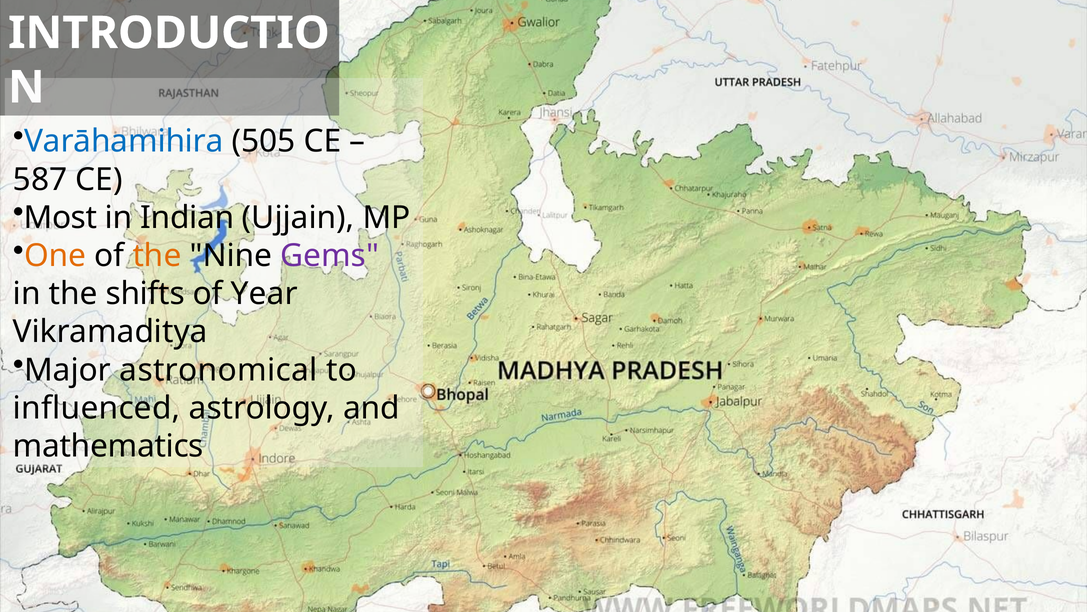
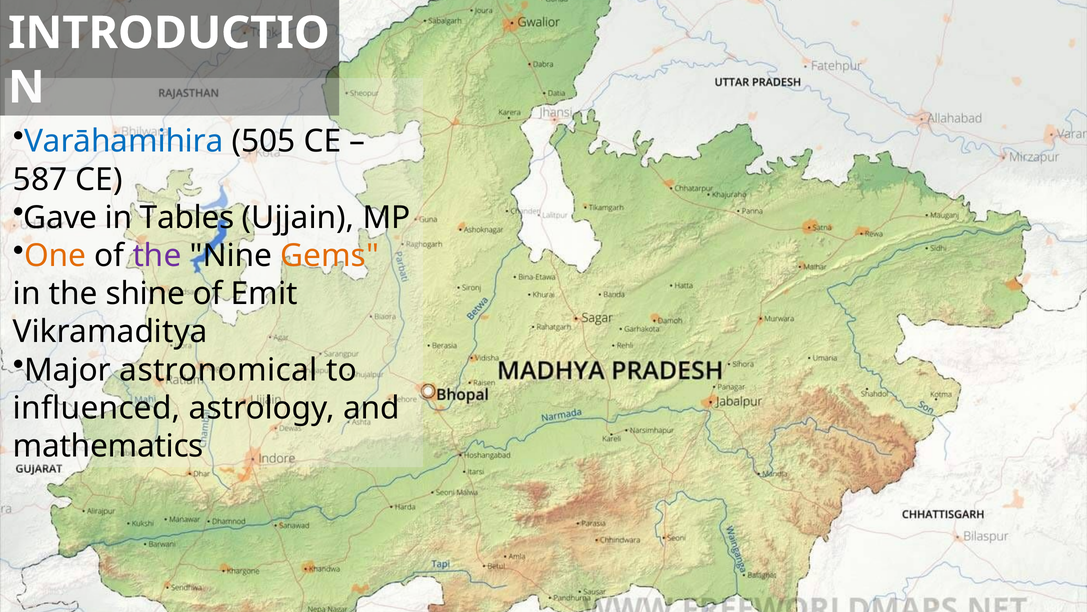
Most: Most -> Gave
Indian: Indian -> Tables
the at (157, 256) colour: orange -> purple
Gems colour: purple -> orange
shifts: shifts -> shine
Year: Year -> Emit
